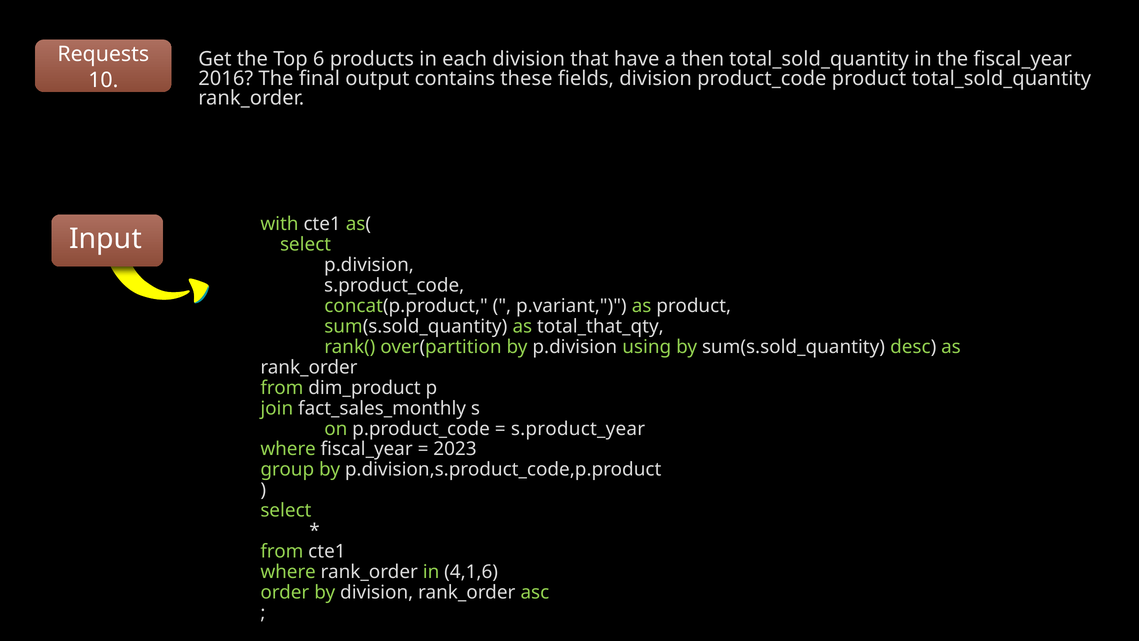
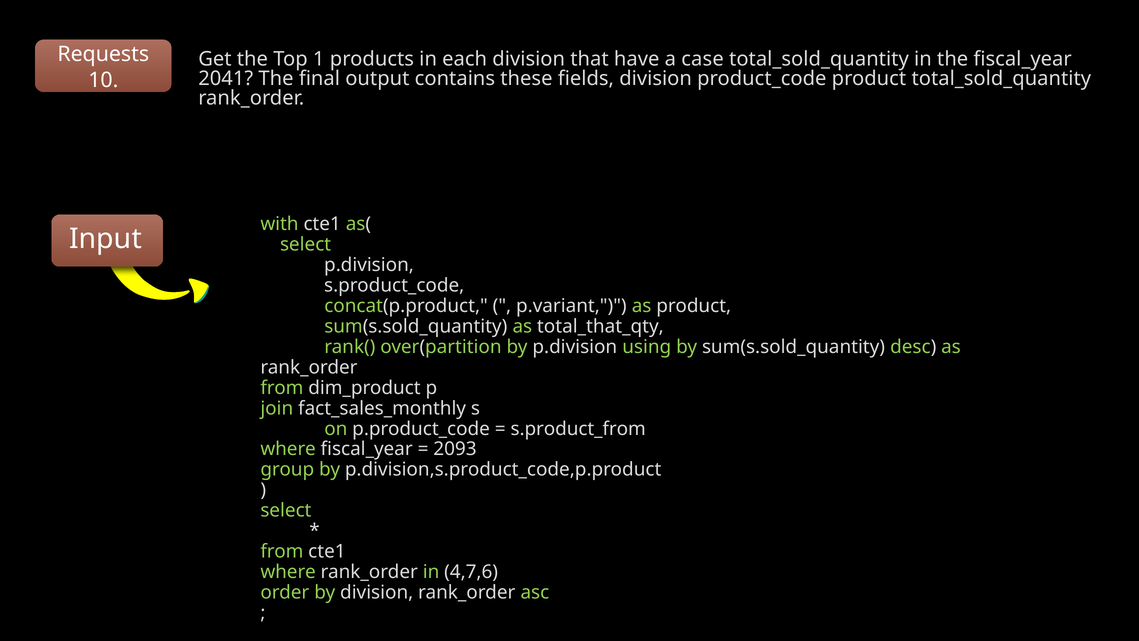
6: 6 -> 1
then: then -> case
2016: 2016 -> 2041
s.product_year: s.product_year -> s.product_from
2023: 2023 -> 2093
4,1,6: 4,1,6 -> 4,7,6
